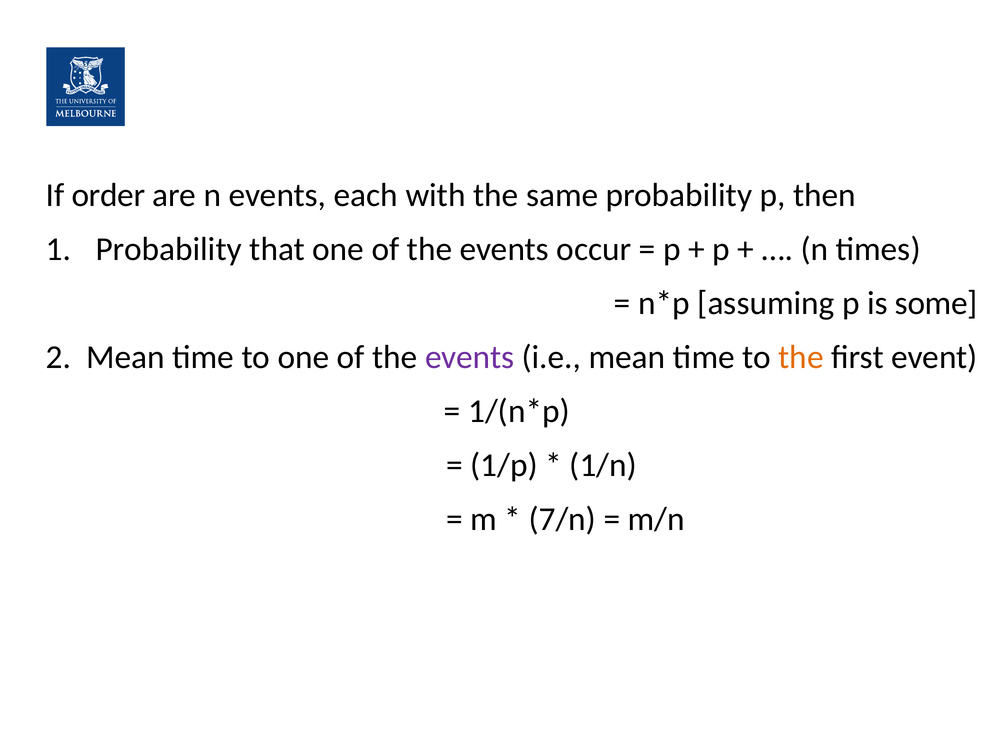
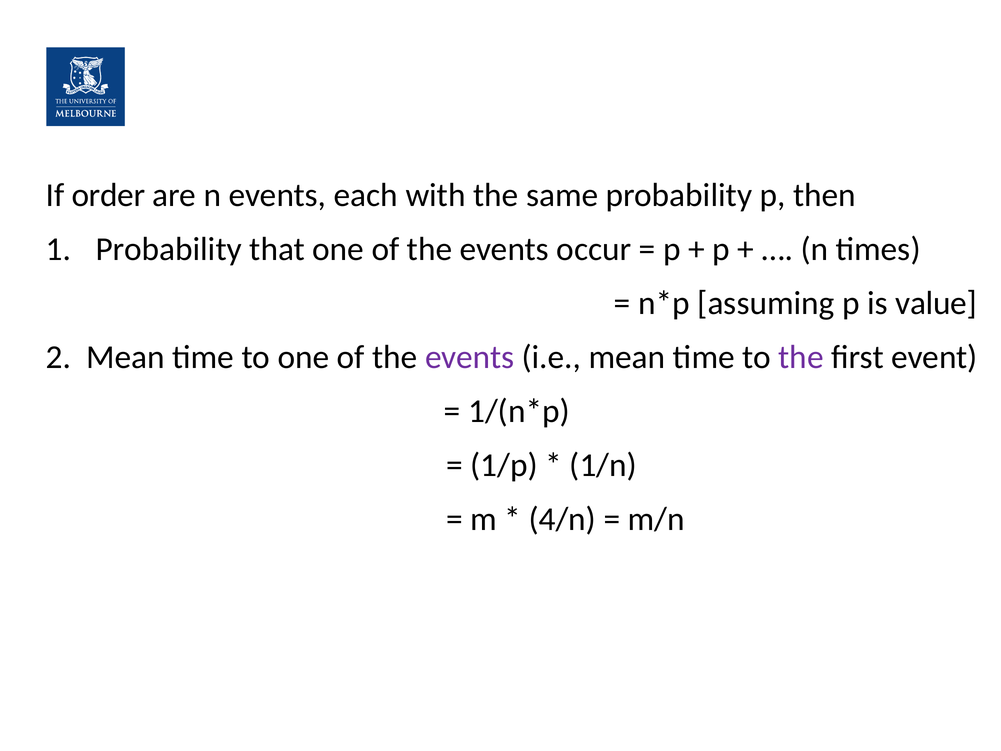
some: some -> value
the at (801, 357) colour: orange -> purple
7/n: 7/n -> 4/n
